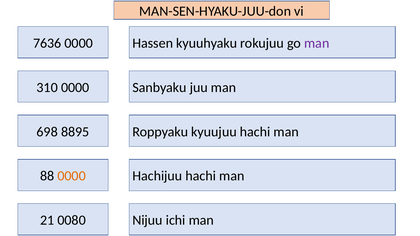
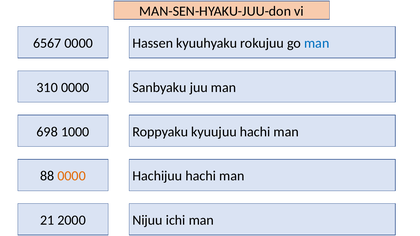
7636: 7636 -> 6567
man at (317, 43) colour: purple -> blue
8895: 8895 -> 1000
0080: 0080 -> 2000
